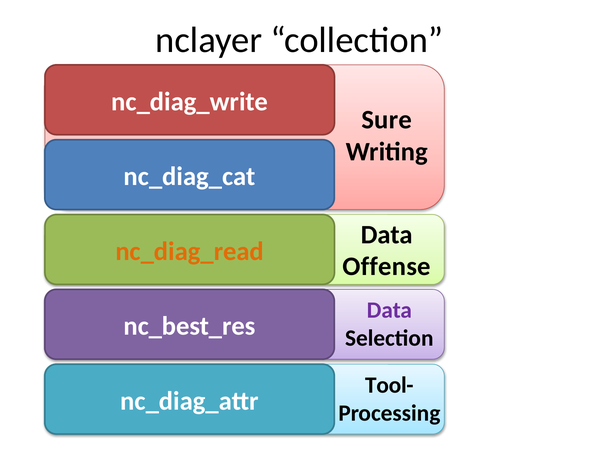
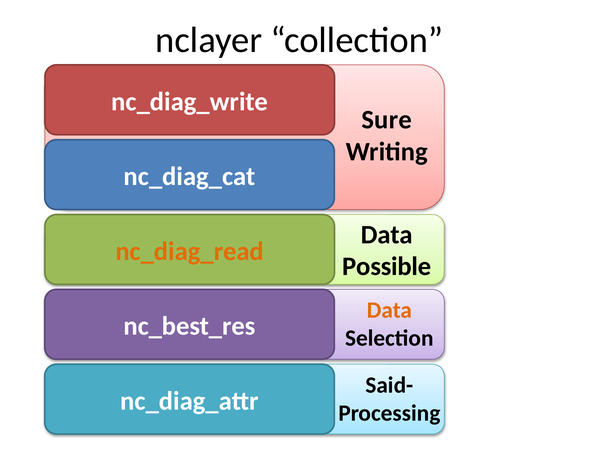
Offense: Offense -> Possible
Data at (389, 310) colour: purple -> orange
Tool-: Tool- -> Said-
